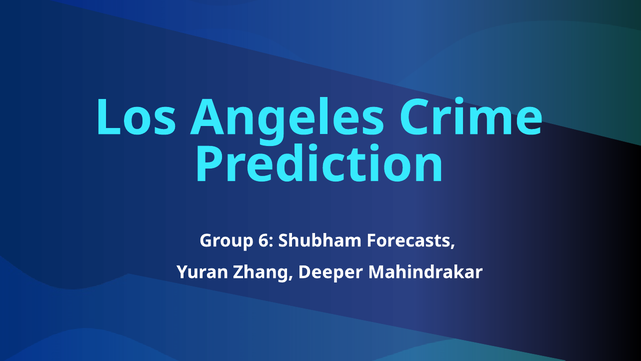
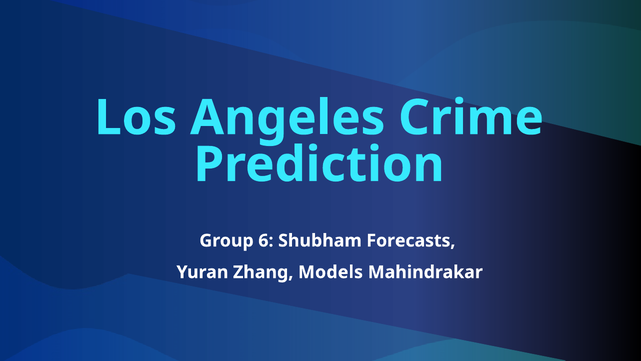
Deeper: Deeper -> Models
